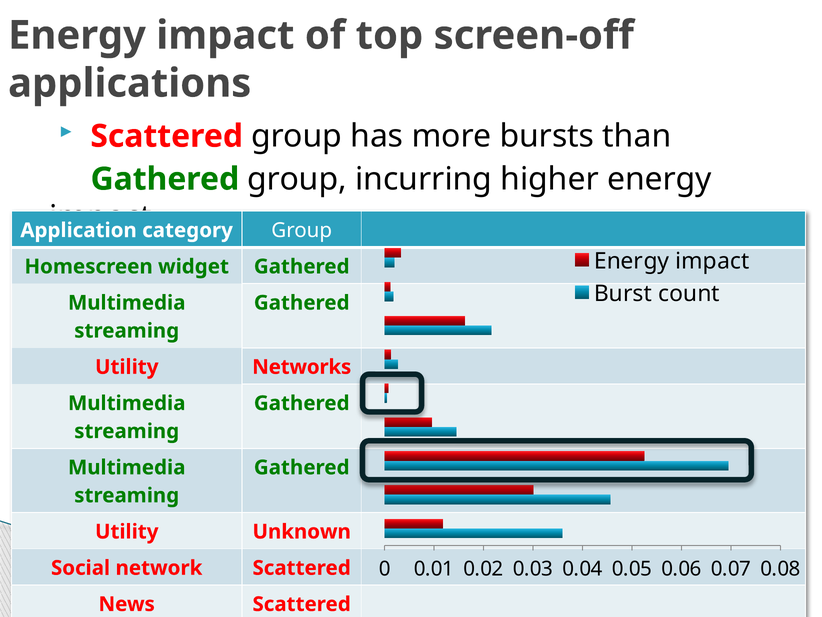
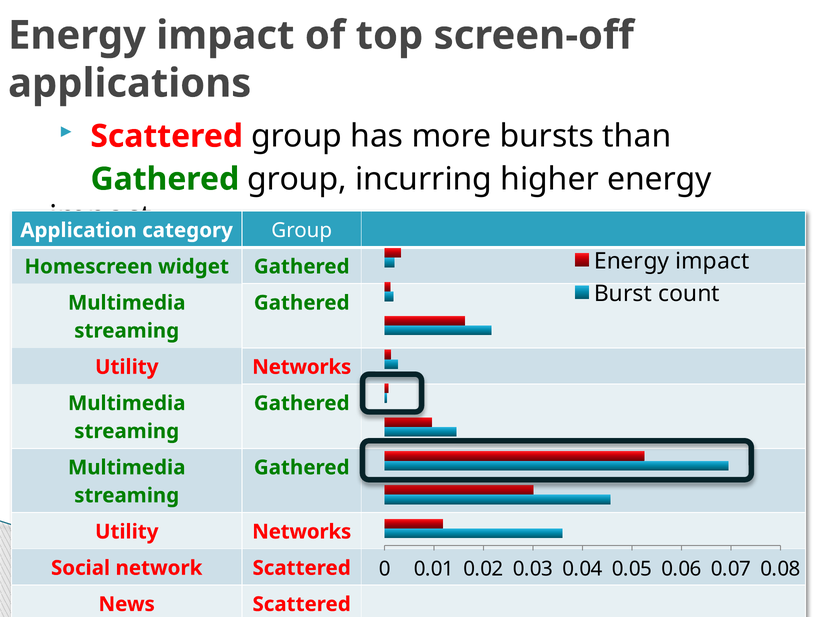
Unknown at (302, 531): Unknown -> Networks
